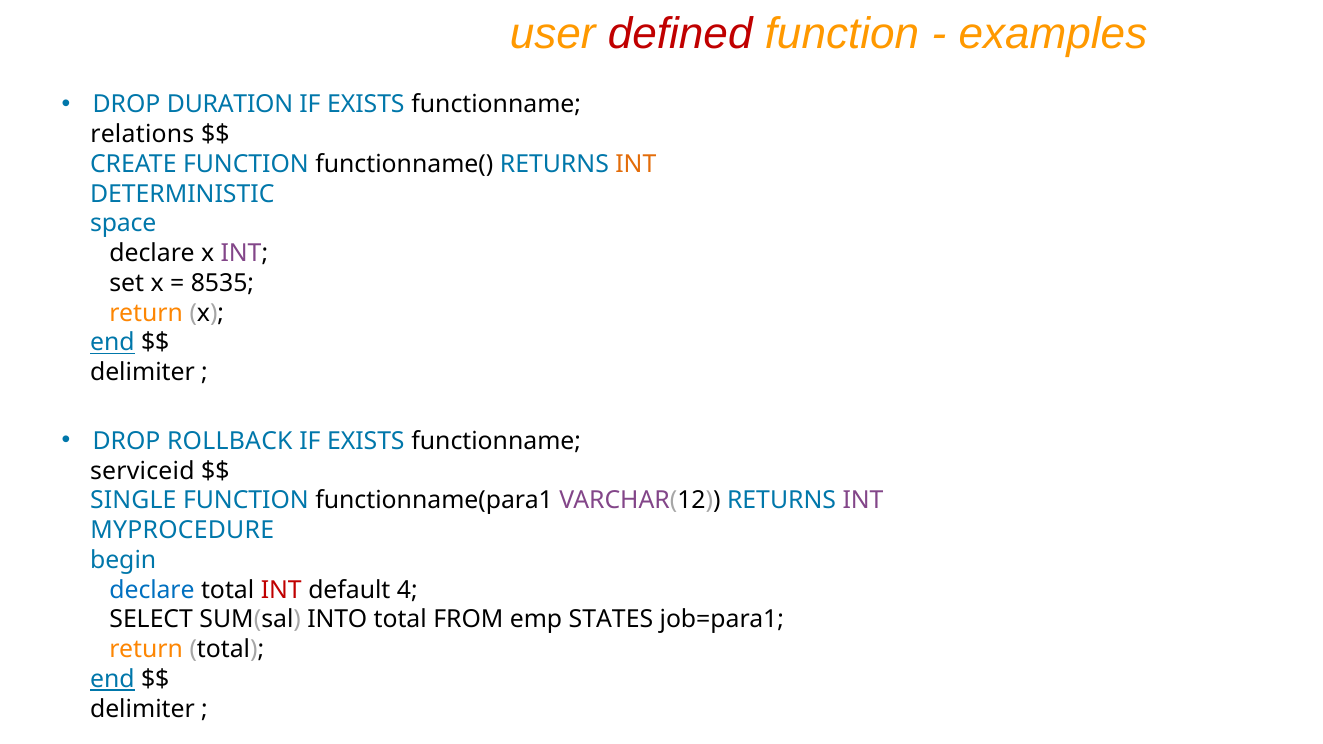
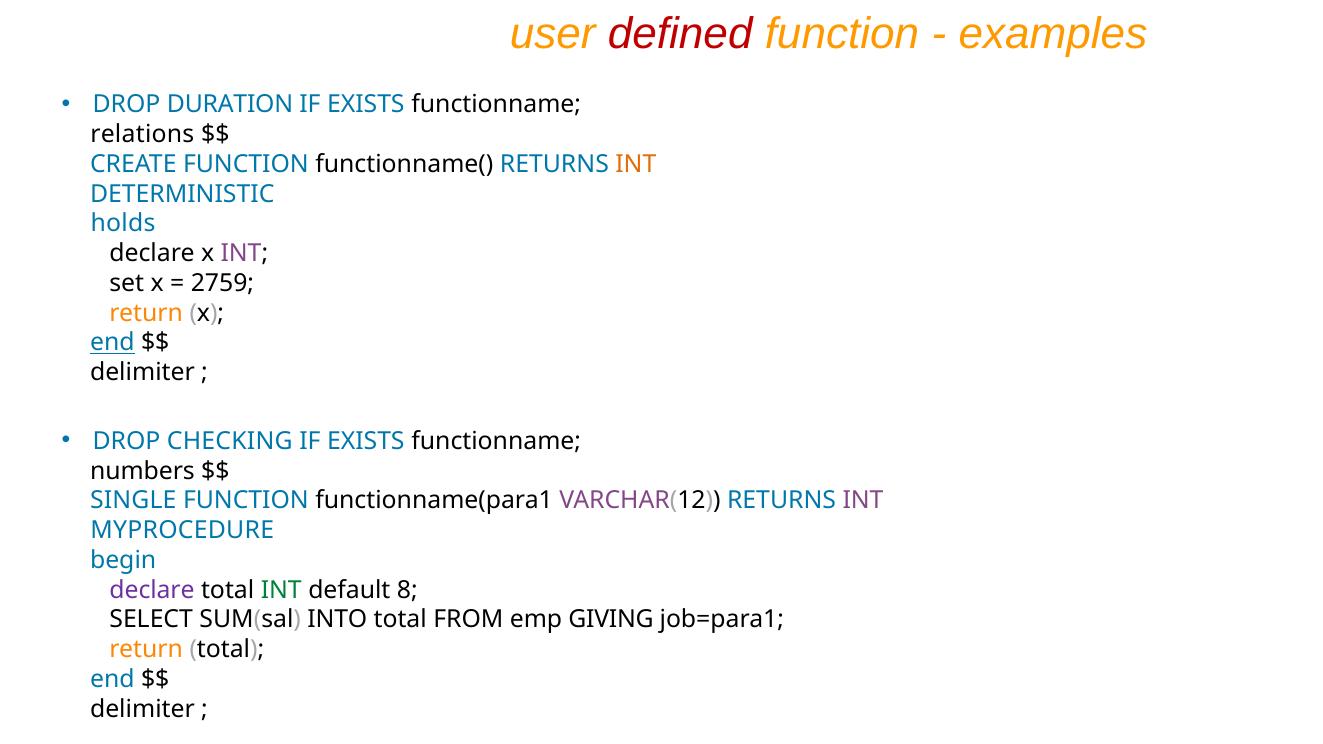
space: space -> holds
8535: 8535 -> 2759
ROLLBACK: ROLLBACK -> CHECKING
serviceid: serviceid -> numbers
declare at (152, 590) colour: blue -> purple
INT at (281, 590) colour: red -> green
4: 4 -> 8
STATES: STATES -> GIVING
end at (112, 679) underline: present -> none
